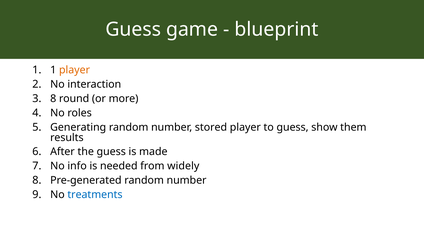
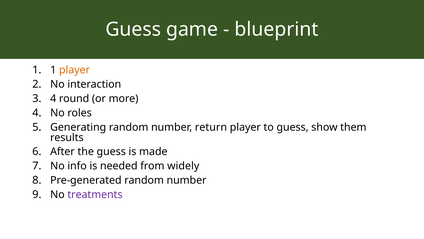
8 at (53, 98): 8 -> 4
stored: stored -> return
treatments colour: blue -> purple
